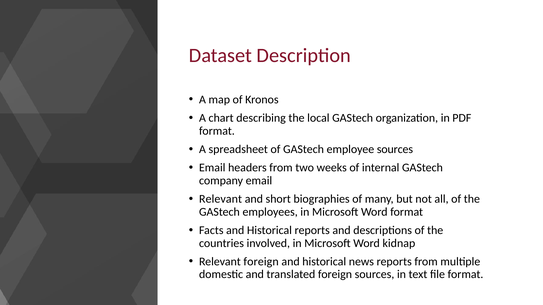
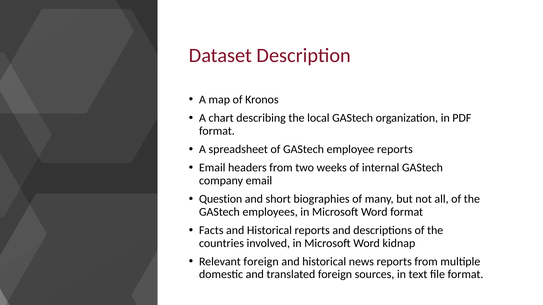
employee sources: sources -> reports
Relevant at (221, 199): Relevant -> Question
